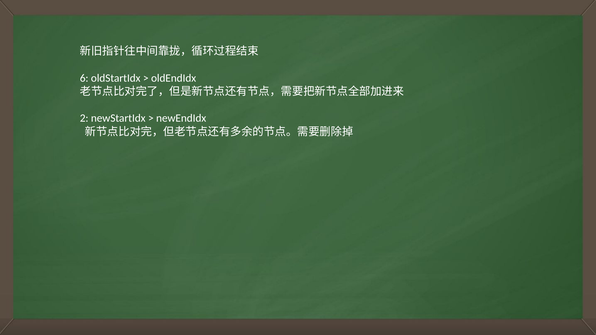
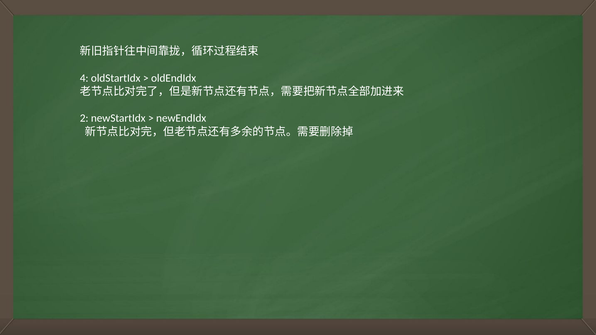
6: 6 -> 4
